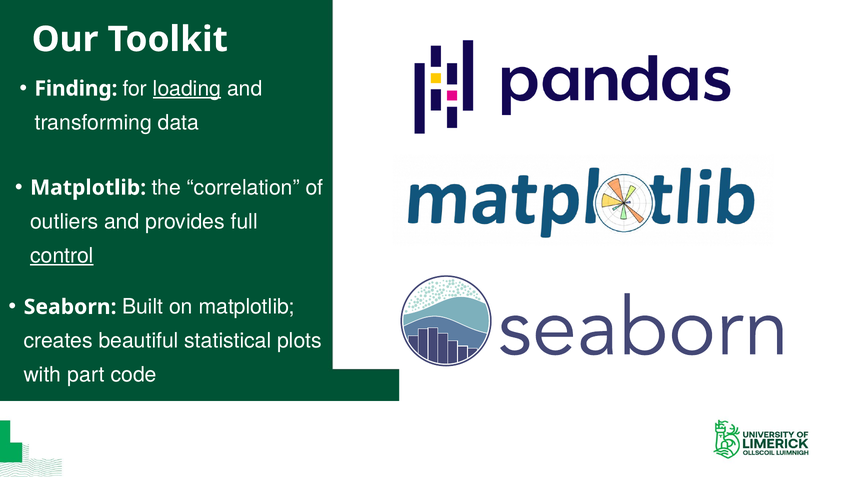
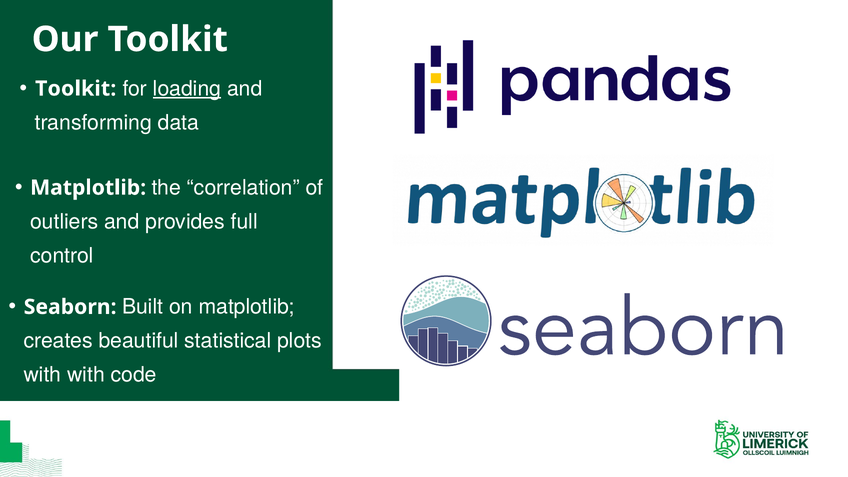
Finding at (76, 89): Finding -> Toolkit
control underline: present -> none
with part: part -> with
